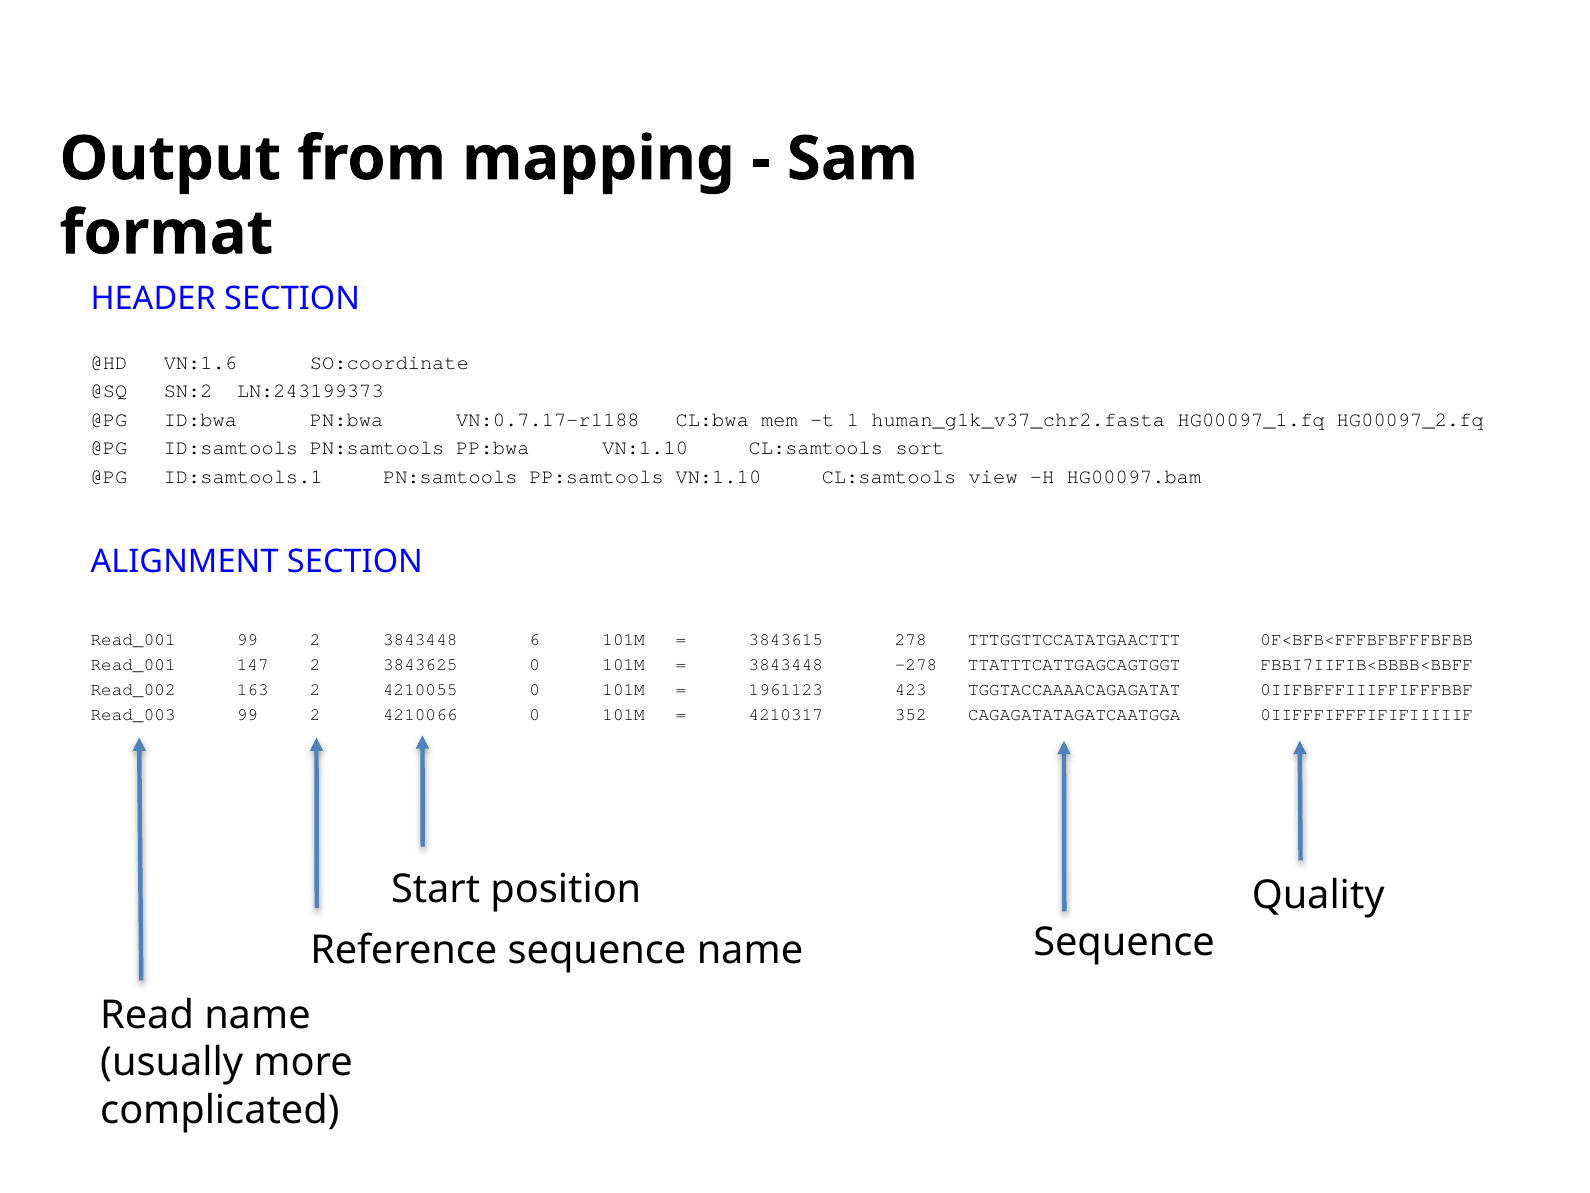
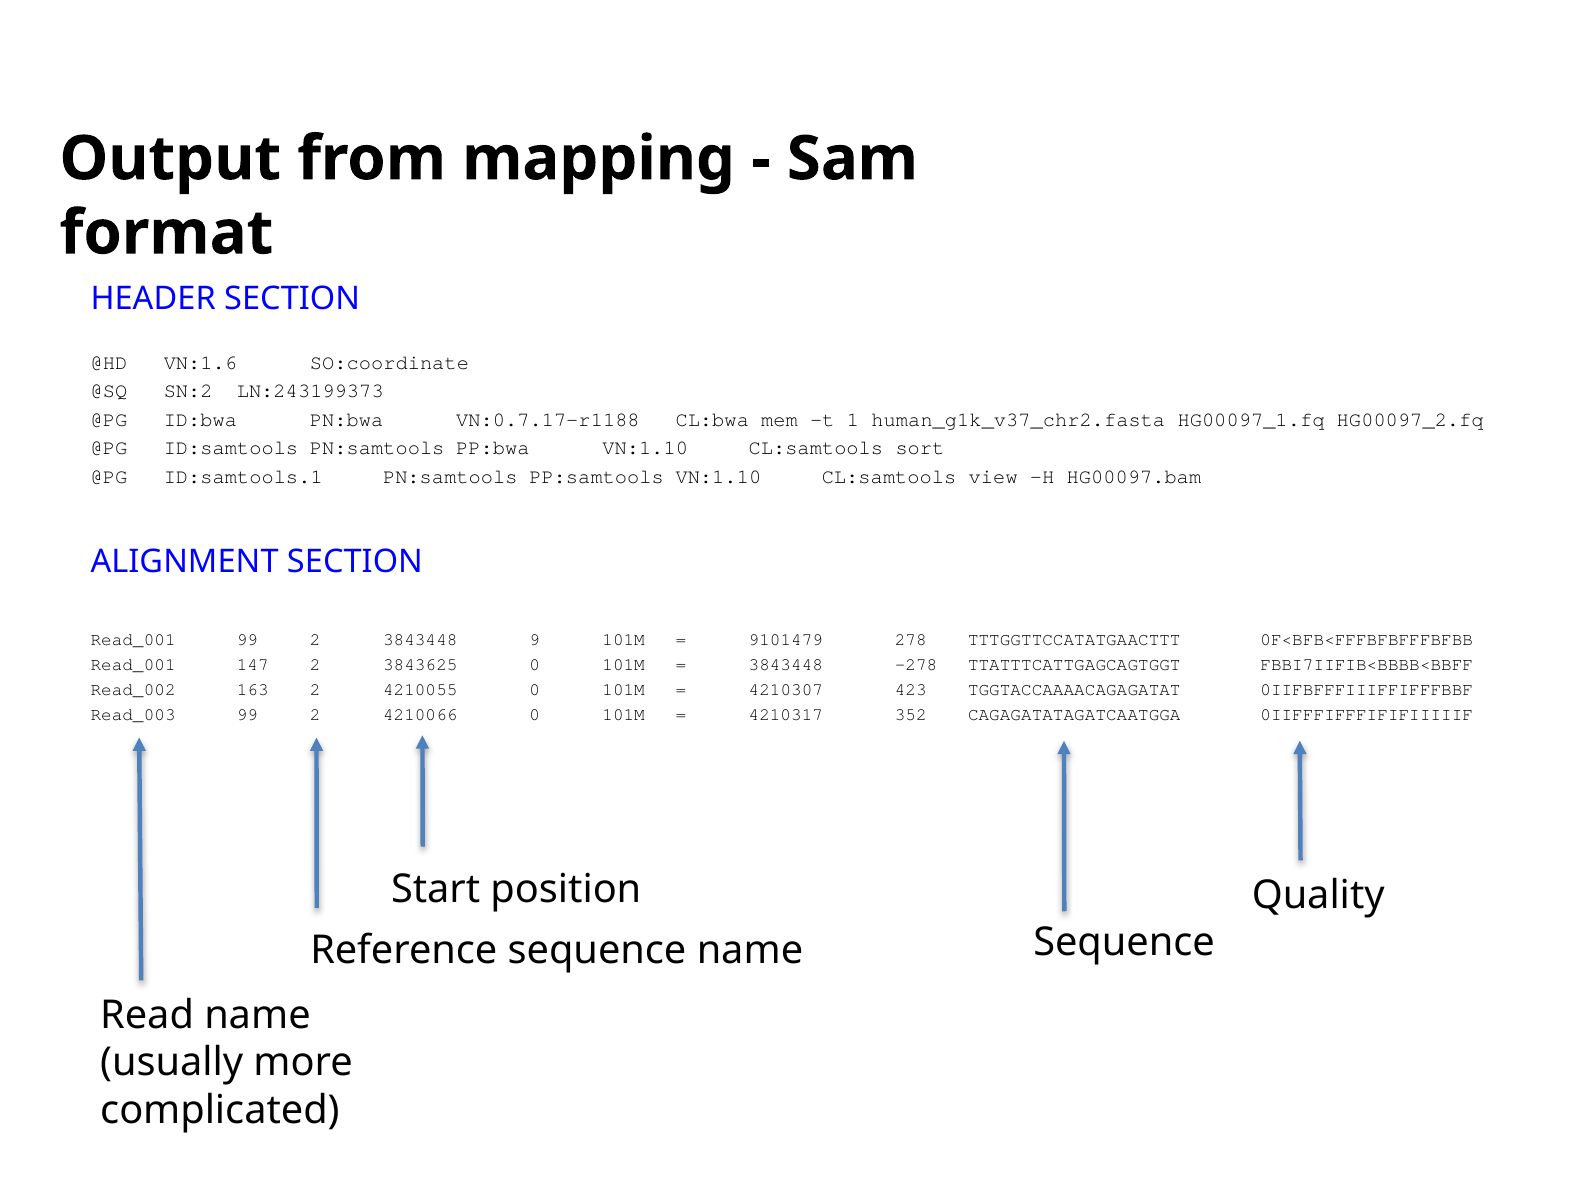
6: 6 -> 9
3843615: 3843615 -> 9101479
1961123: 1961123 -> 4210307
